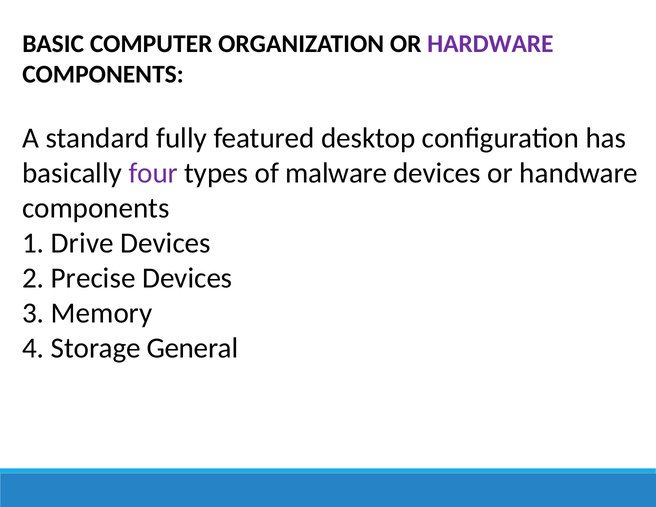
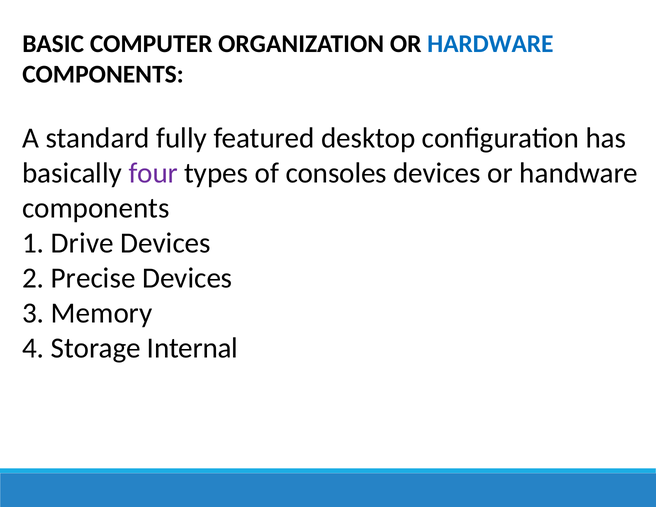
HARDWARE colour: purple -> blue
malware: malware -> consoles
General: General -> Internal
